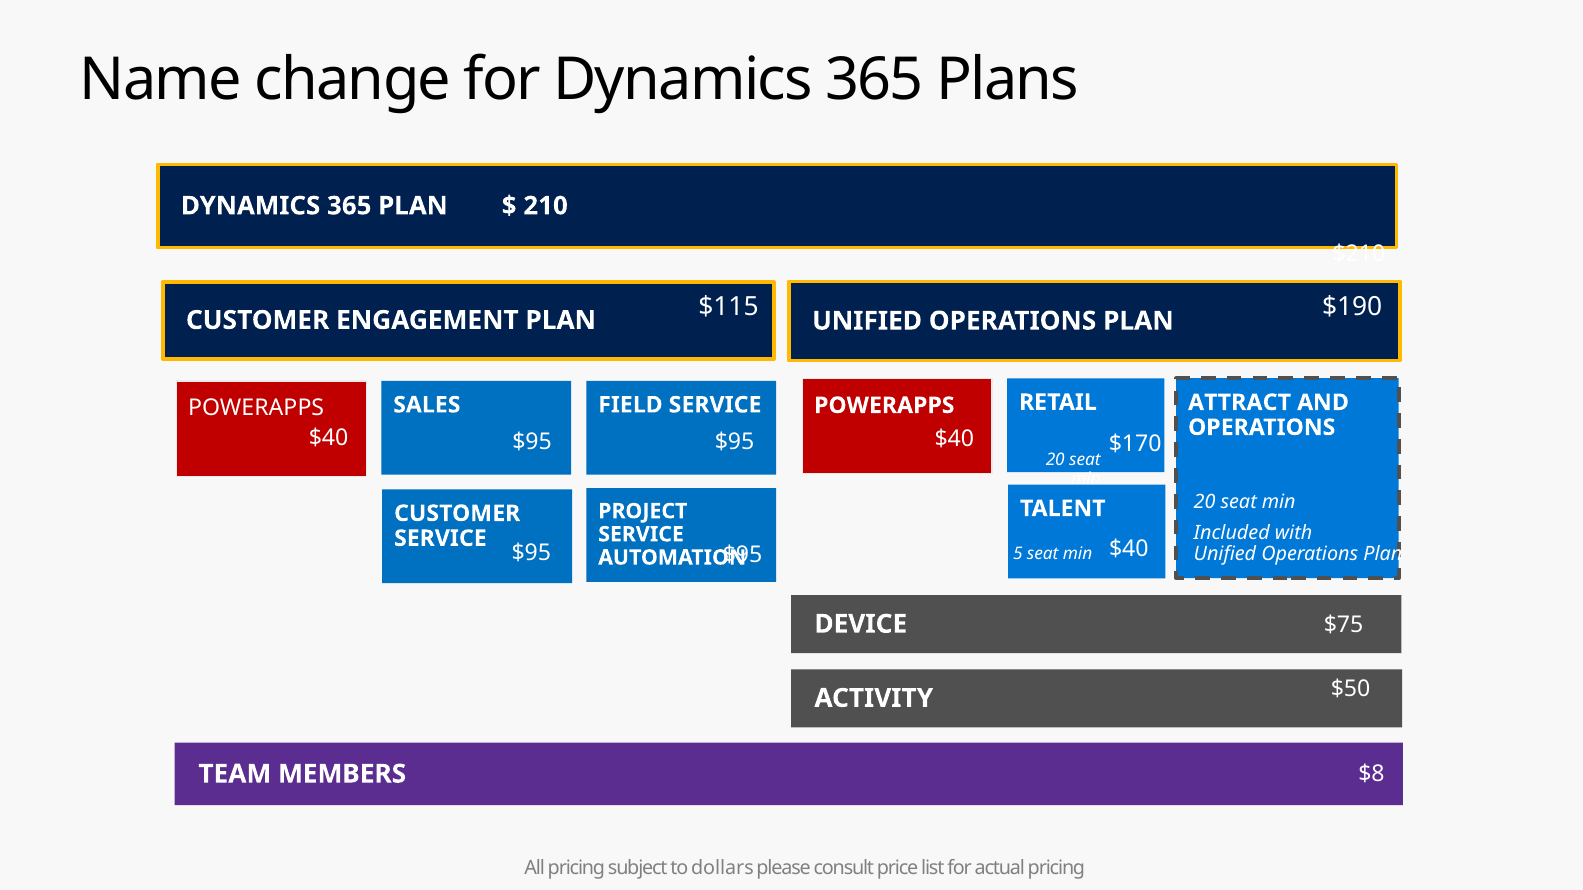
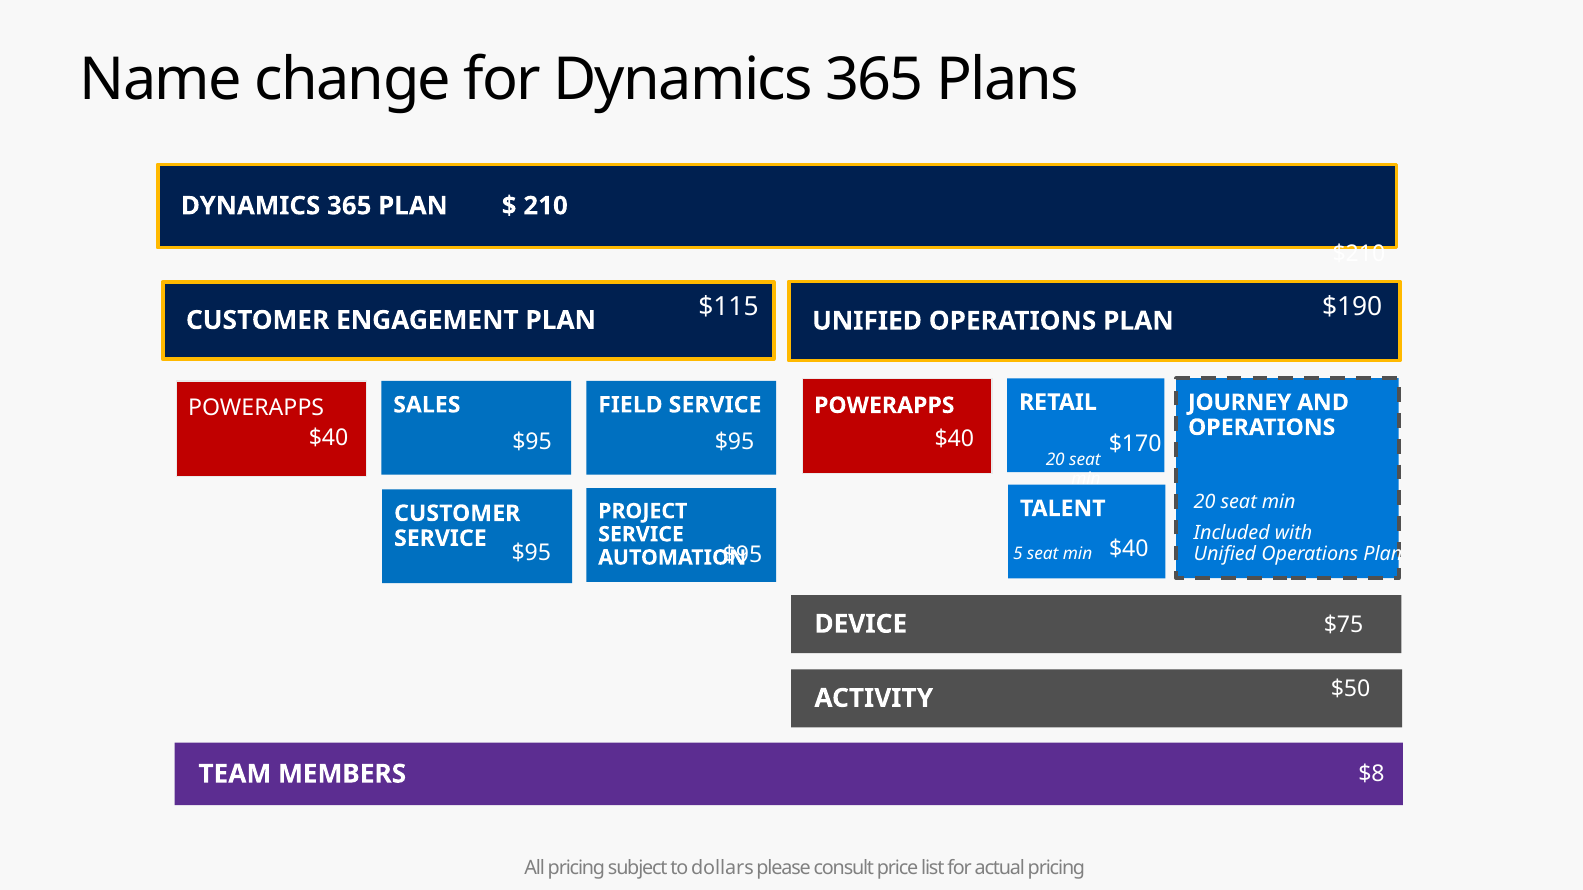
ATTRACT: ATTRACT -> JOURNEY
